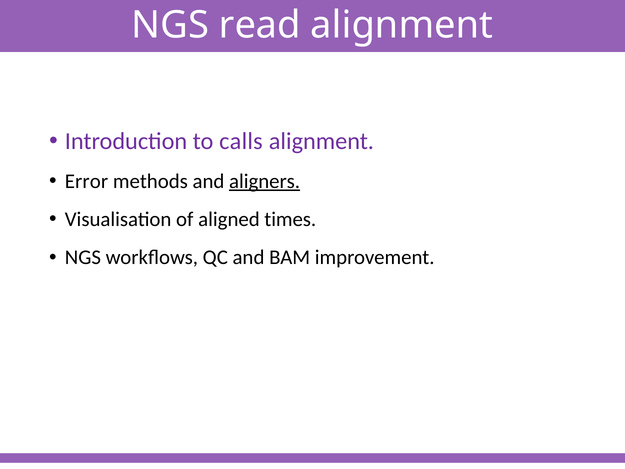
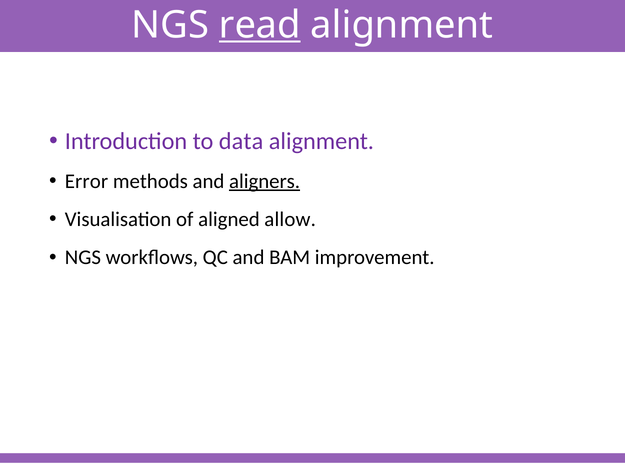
read underline: none -> present
calls: calls -> data
times: times -> allow
